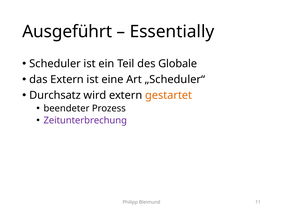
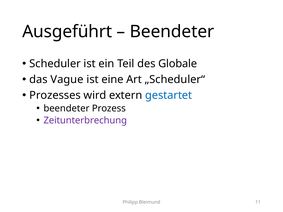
Essentially at (172, 32): Essentially -> Beendeter
das Extern: Extern -> Vague
Durchsatz: Durchsatz -> Prozesses
gestartet colour: orange -> blue
